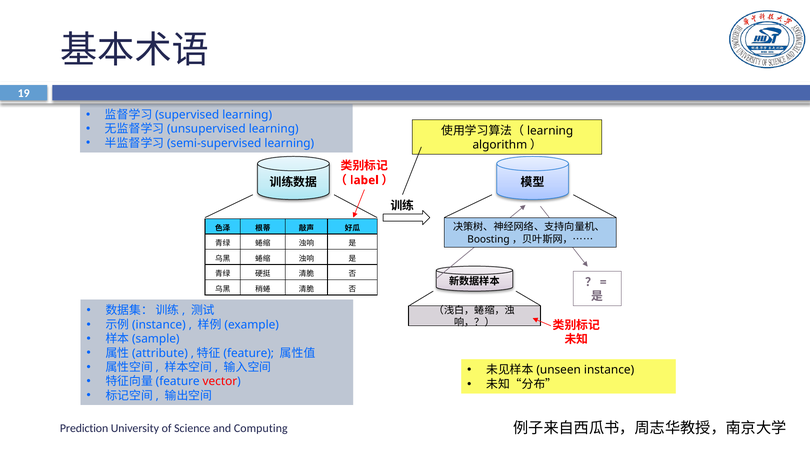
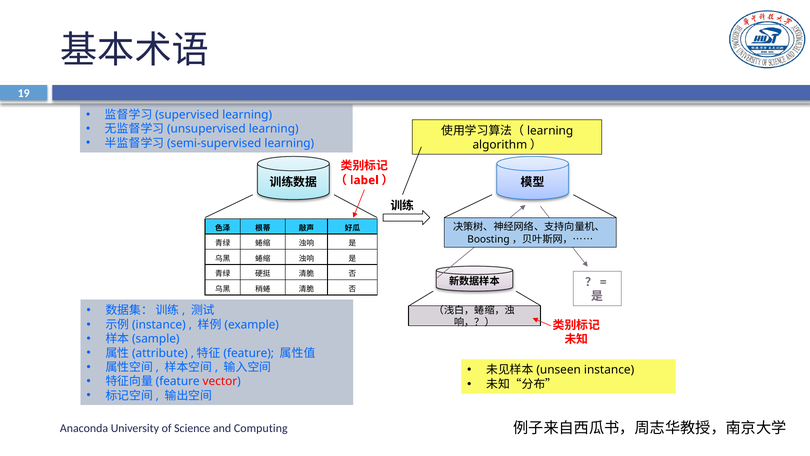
Prediction: Prediction -> Anaconda
